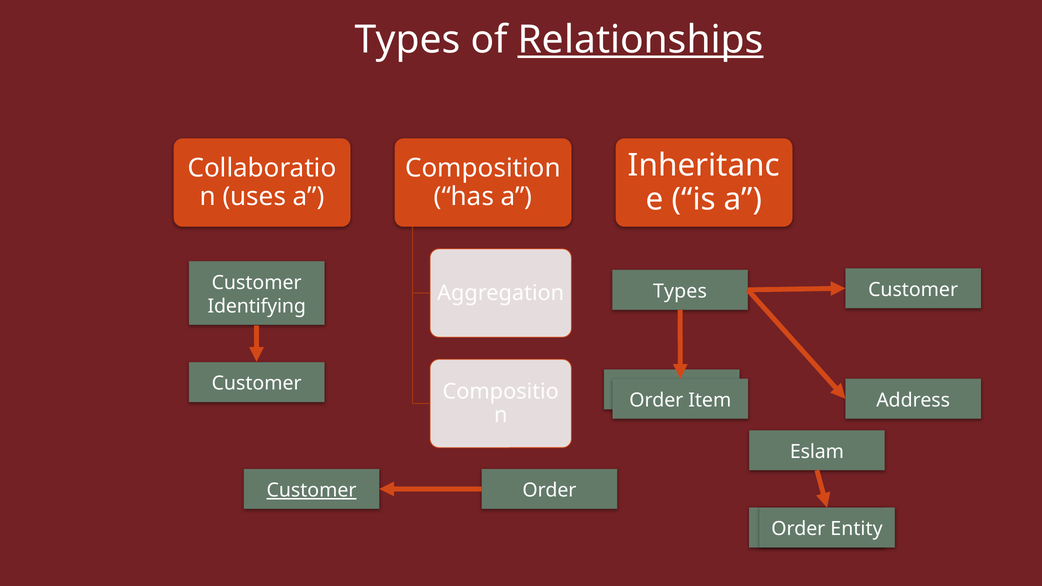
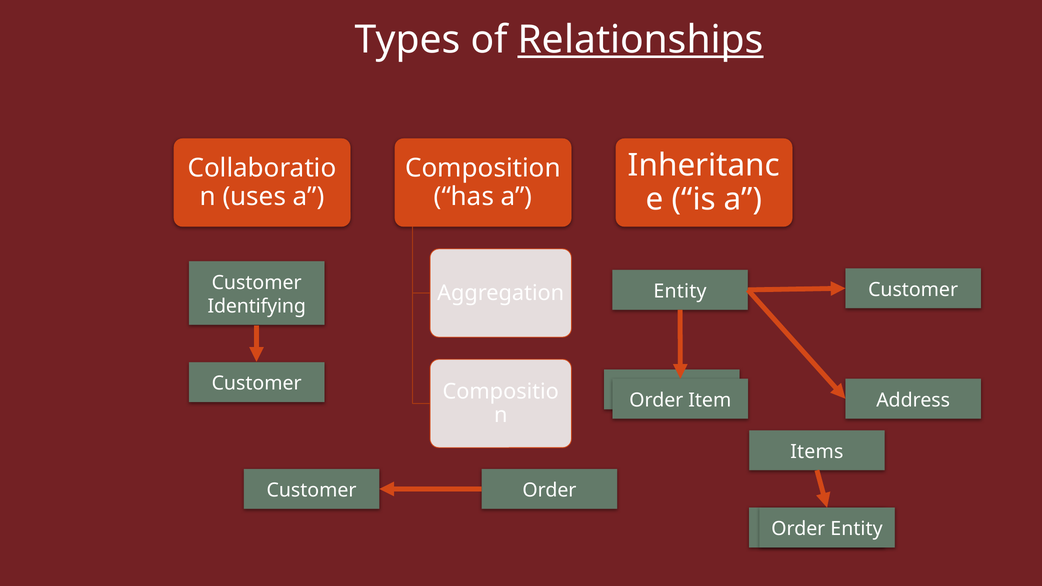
Types at (680, 291): Types -> Entity
Eslam: Eslam -> Items
Customer at (312, 490) underline: present -> none
